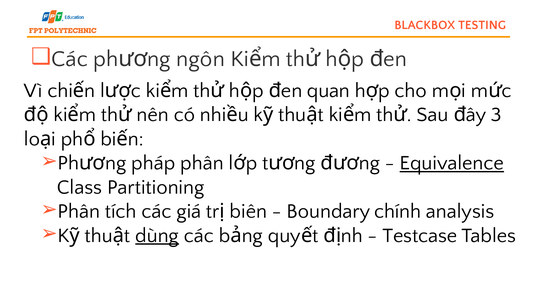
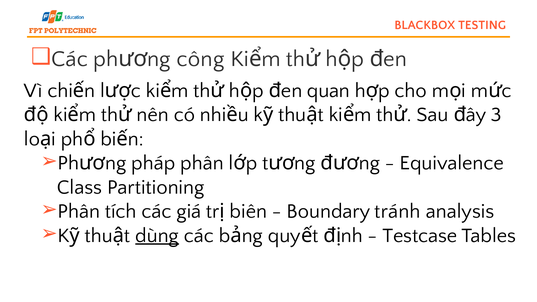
ngôn: ngôn -> công
Equivalence underline: present -> none
chính: chính -> tránh
